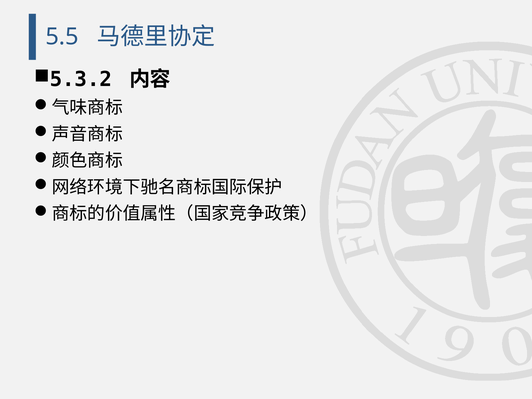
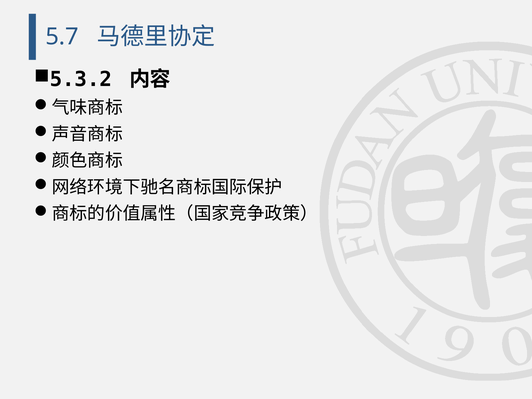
5.5: 5.5 -> 5.7
